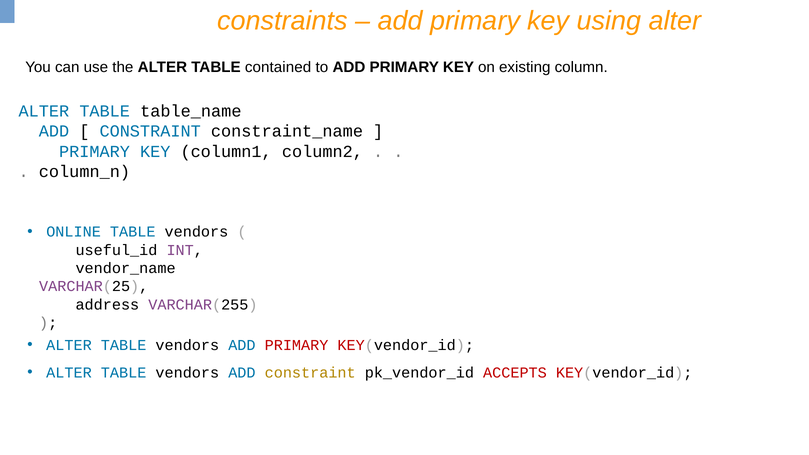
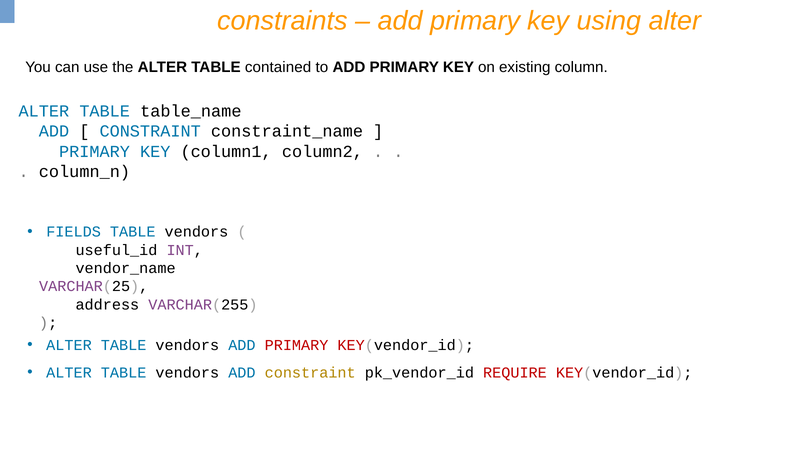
ONLINE: ONLINE -> FIELDS
ACCEPTS: ACCEPTS -> REQUIRE
